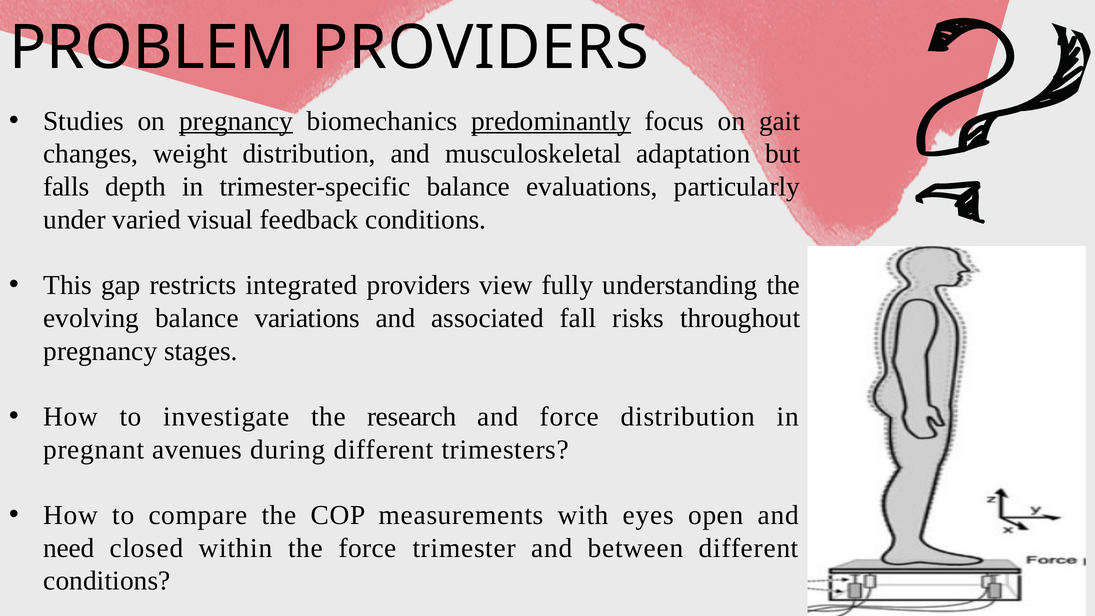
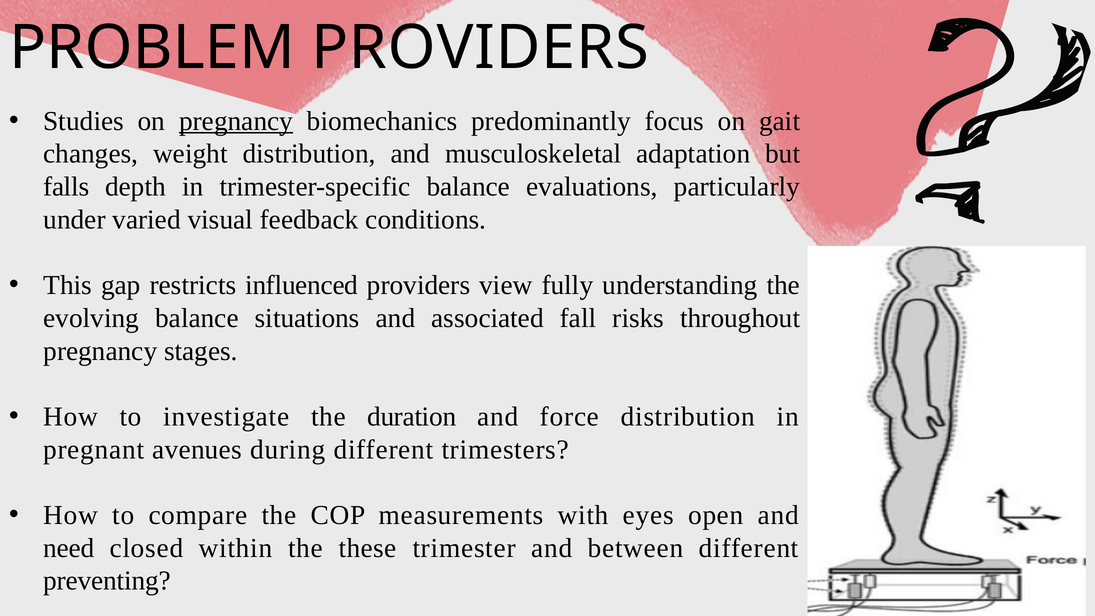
predominantly underline: present -> none
integrated: integrated -> influenced
variations: variations -> situations
research: research -> duration
the force: force -> these
conditions at (107, 581): conditions -> preventing
